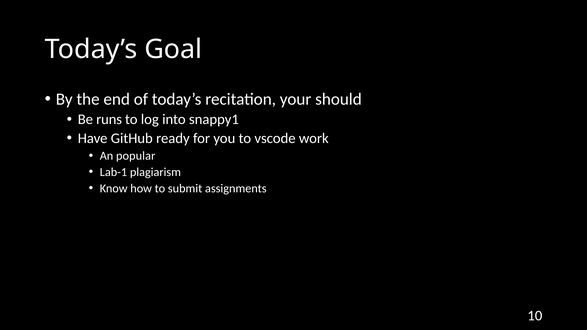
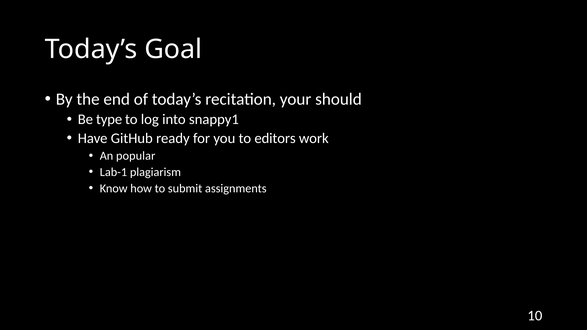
runs: runs -> type
vscode: vscode -> editors
